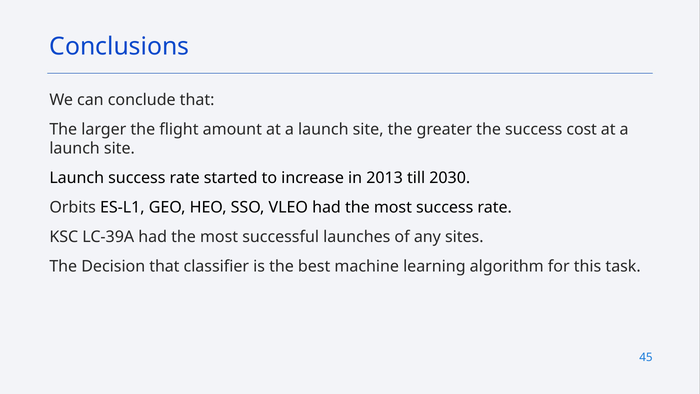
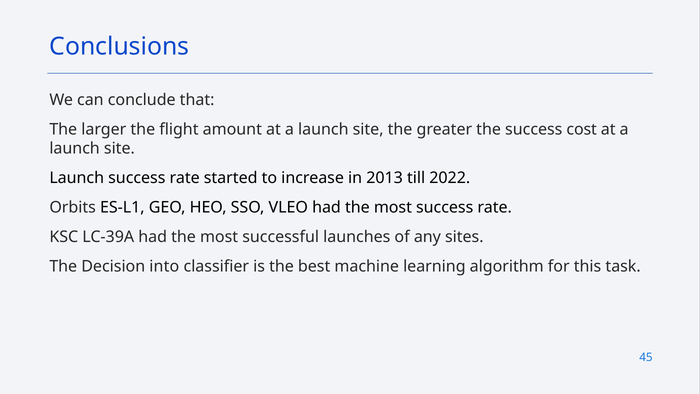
2030: 2030 -> 2022
Decision that: that -> into
